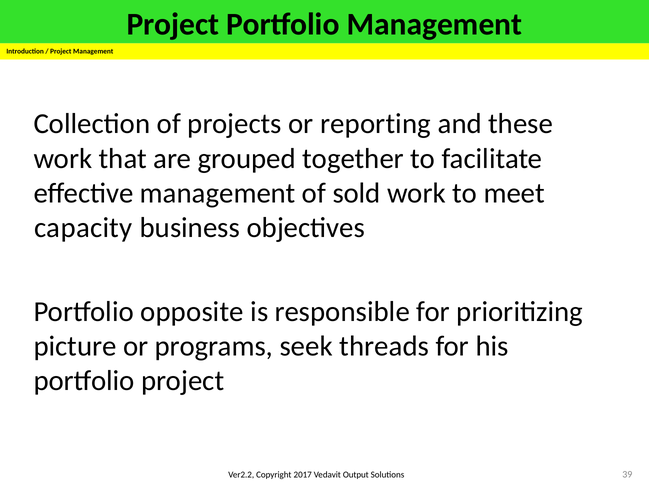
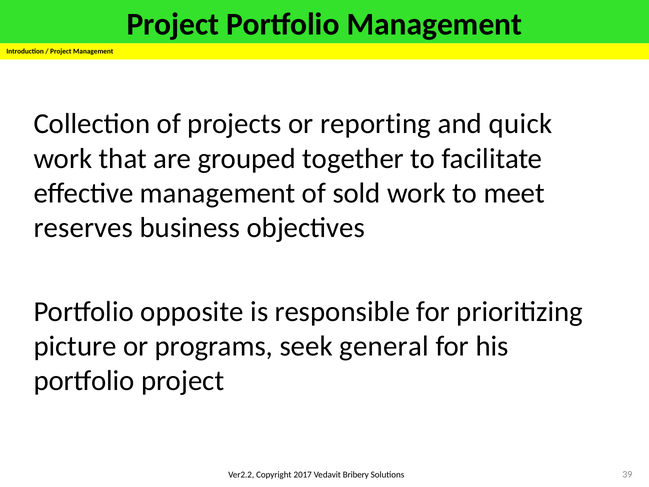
these: these -> quick
capacity: capacity -> reserves
threads: threads -> general
Output: Output -> Bribery
